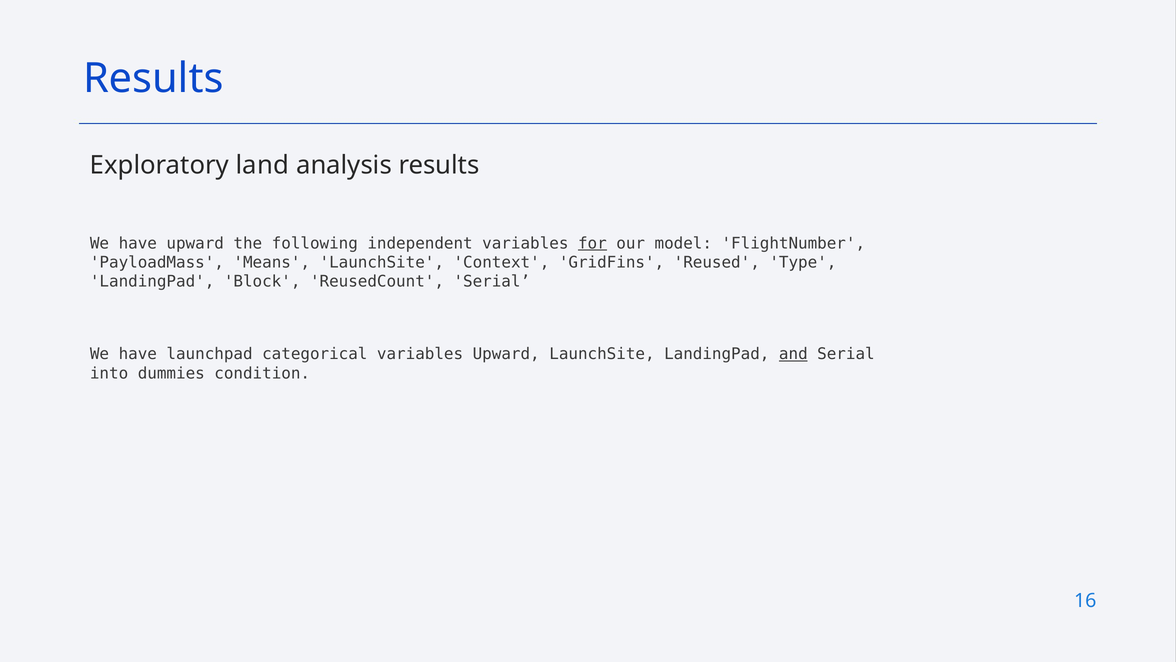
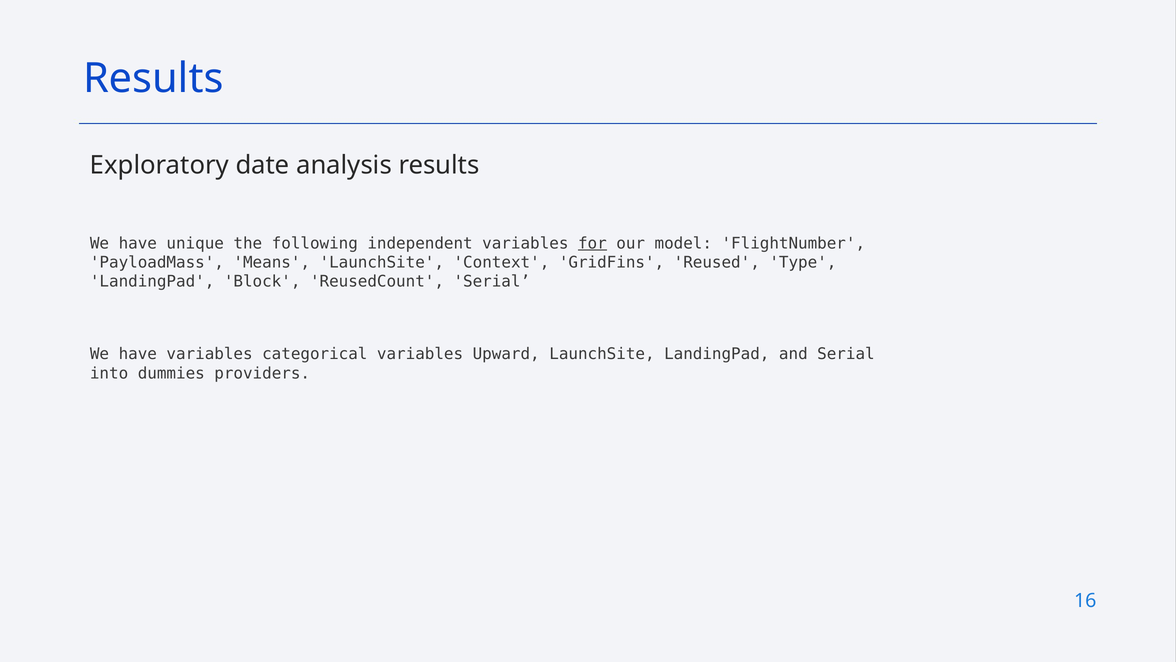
land: land -> date
have upward: upward -> unique
have launchpad: launchpad -> variables
and underline: present -> none
condition: condition -> providers
